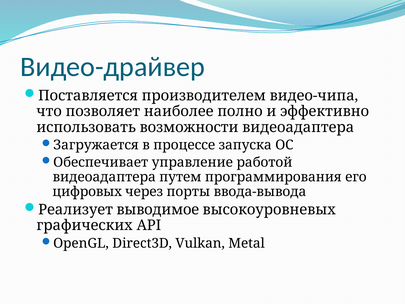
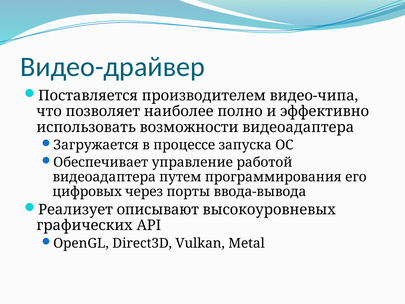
выводимое: выводимое -> описывают
